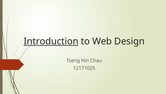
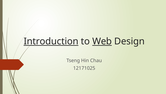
Web underline: none -> present
